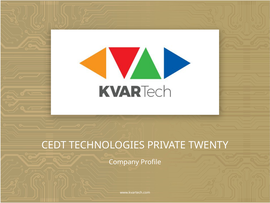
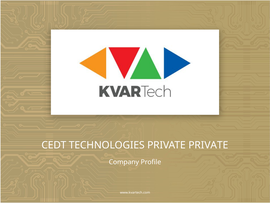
PRIVATE TWENTY: TWENTY -> PRIVATE
